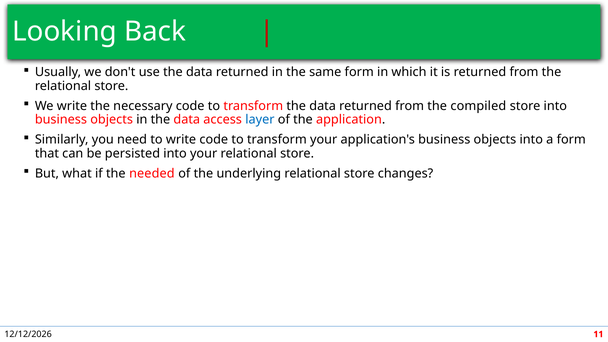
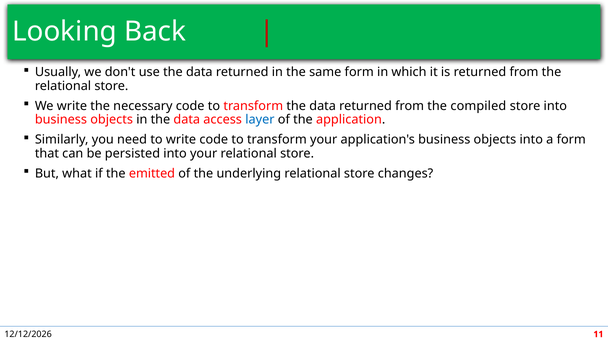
needed: needed -> emitted
